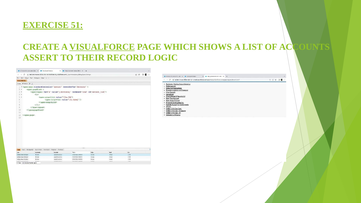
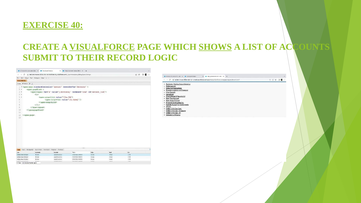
51: 51 -> 40
SHOWS underline: none -> present
ASSERT: ASSERT -> SUBMIT
